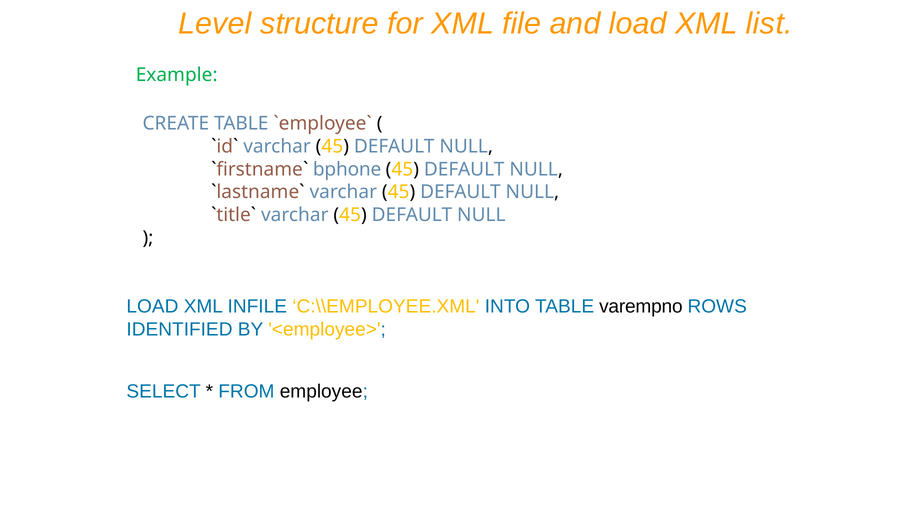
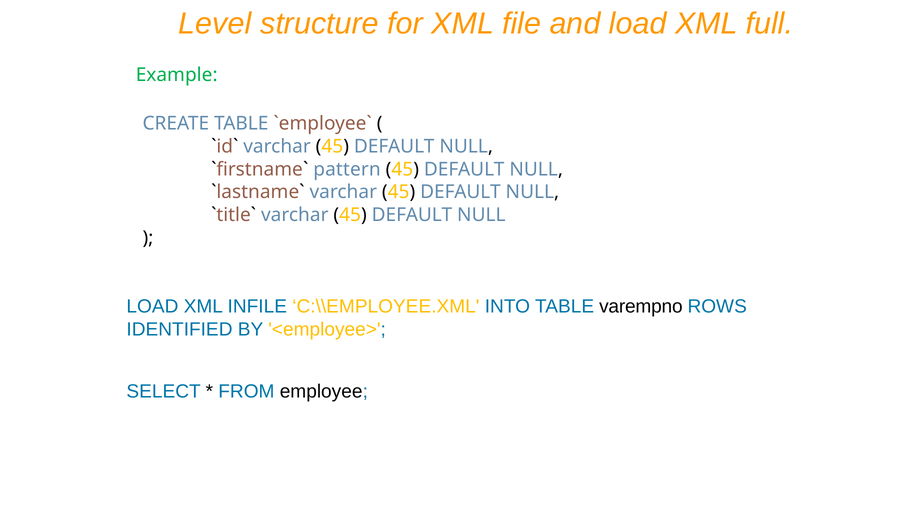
list: list -> full
bphone: bphone -> pattern
